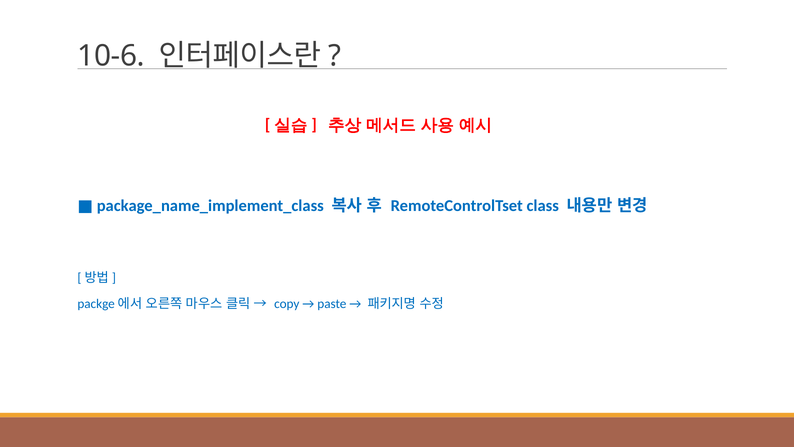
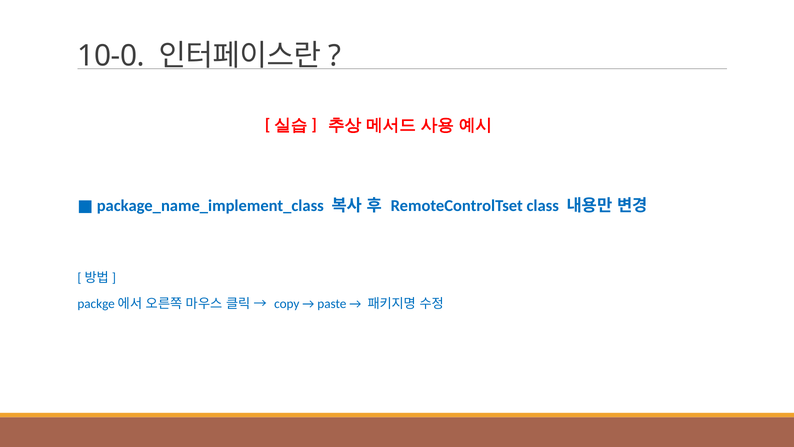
10-6: 10-6 -> 10-0
